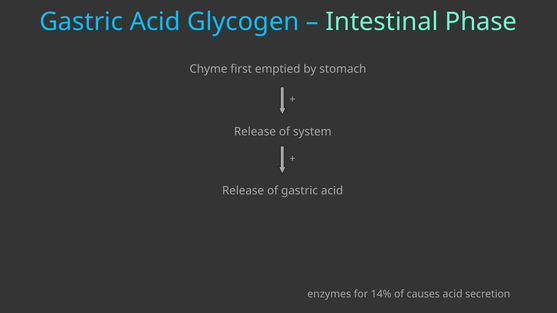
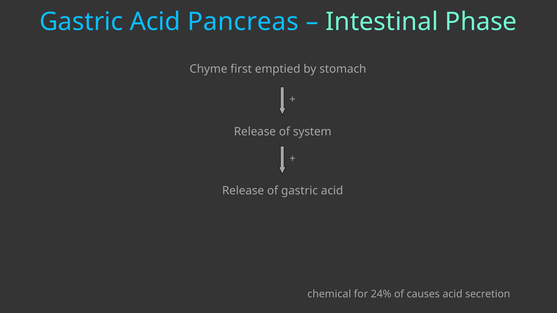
Glycogen: Glycogen -> Pancreas
enzymes: enzymes -> chemical
14%: 14% -> 24%
